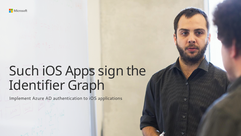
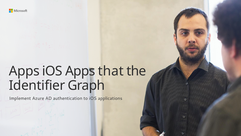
Such at (24, 71): Such -> Apps
sign: sign -> that
